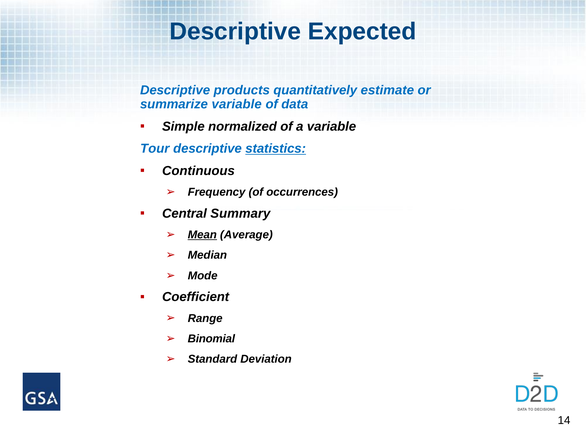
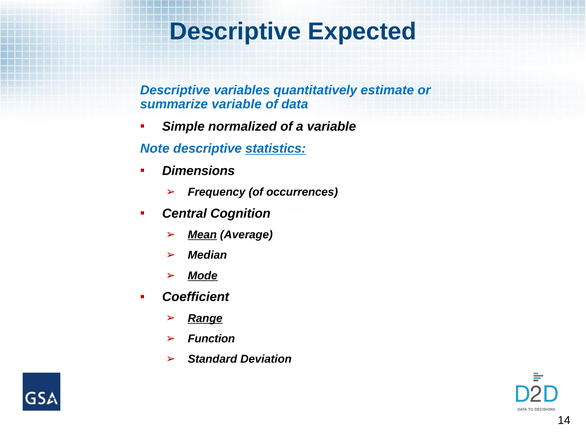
products: products -> variables
Tour: Tour -> Note
Continuous: Continuous -> Dimensions
Summary: Summary -> Cognition
Mode underline: none -> present
Range underline: none -> present
Binomial: Binomial -> Function
